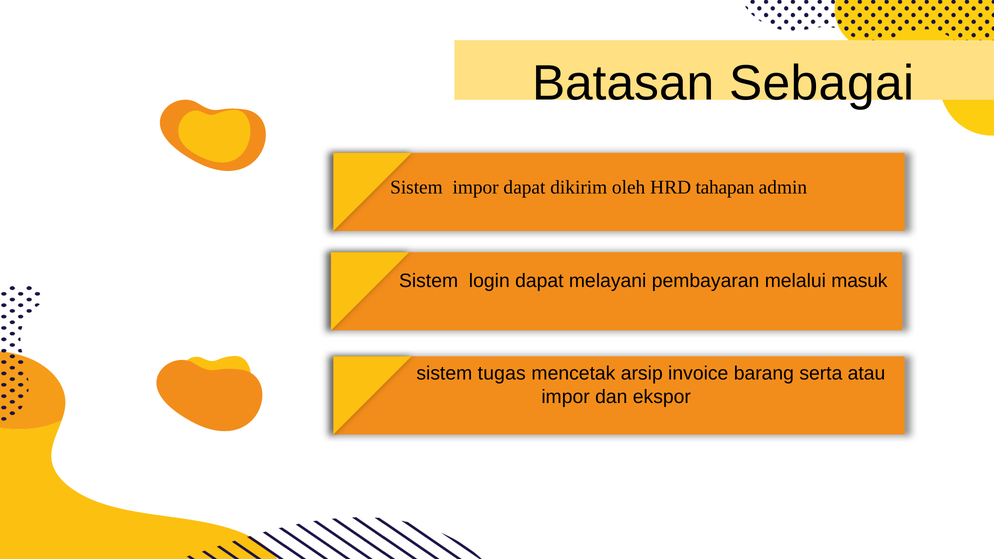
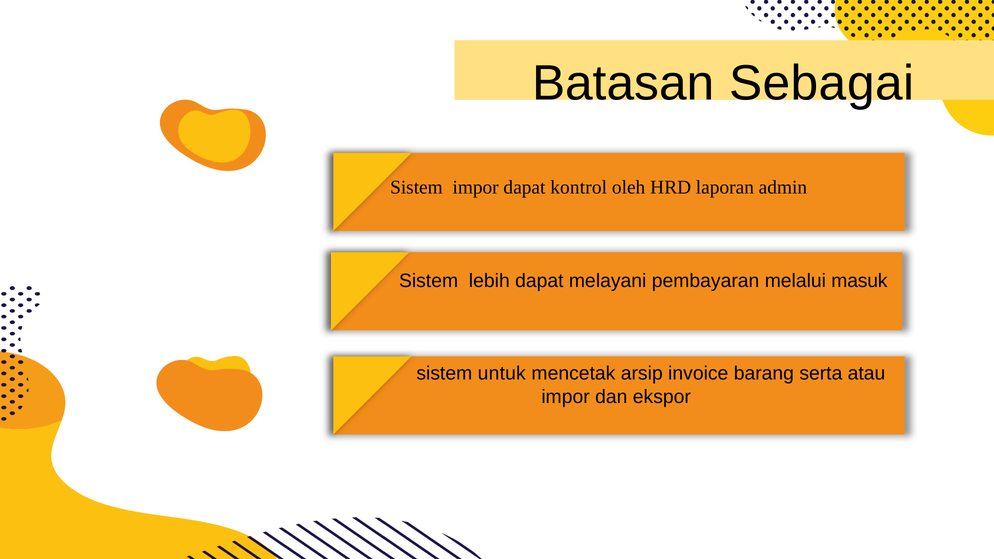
dikirim: dikirim -> kontrol
tahapan: tahapan -> laporan
login: login -> lebih
tugas: tugas -> untuk
